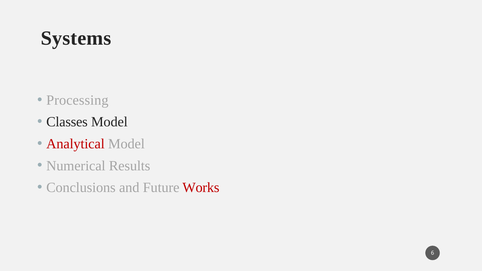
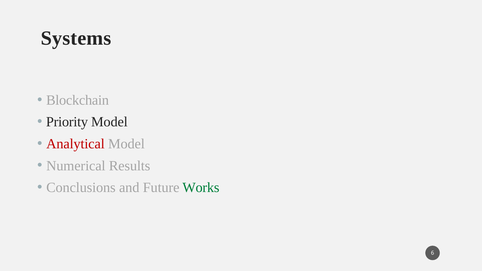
Processing: Processing -> Blockchain
Classes: Classes -> Priority
Works colour: red -> green
